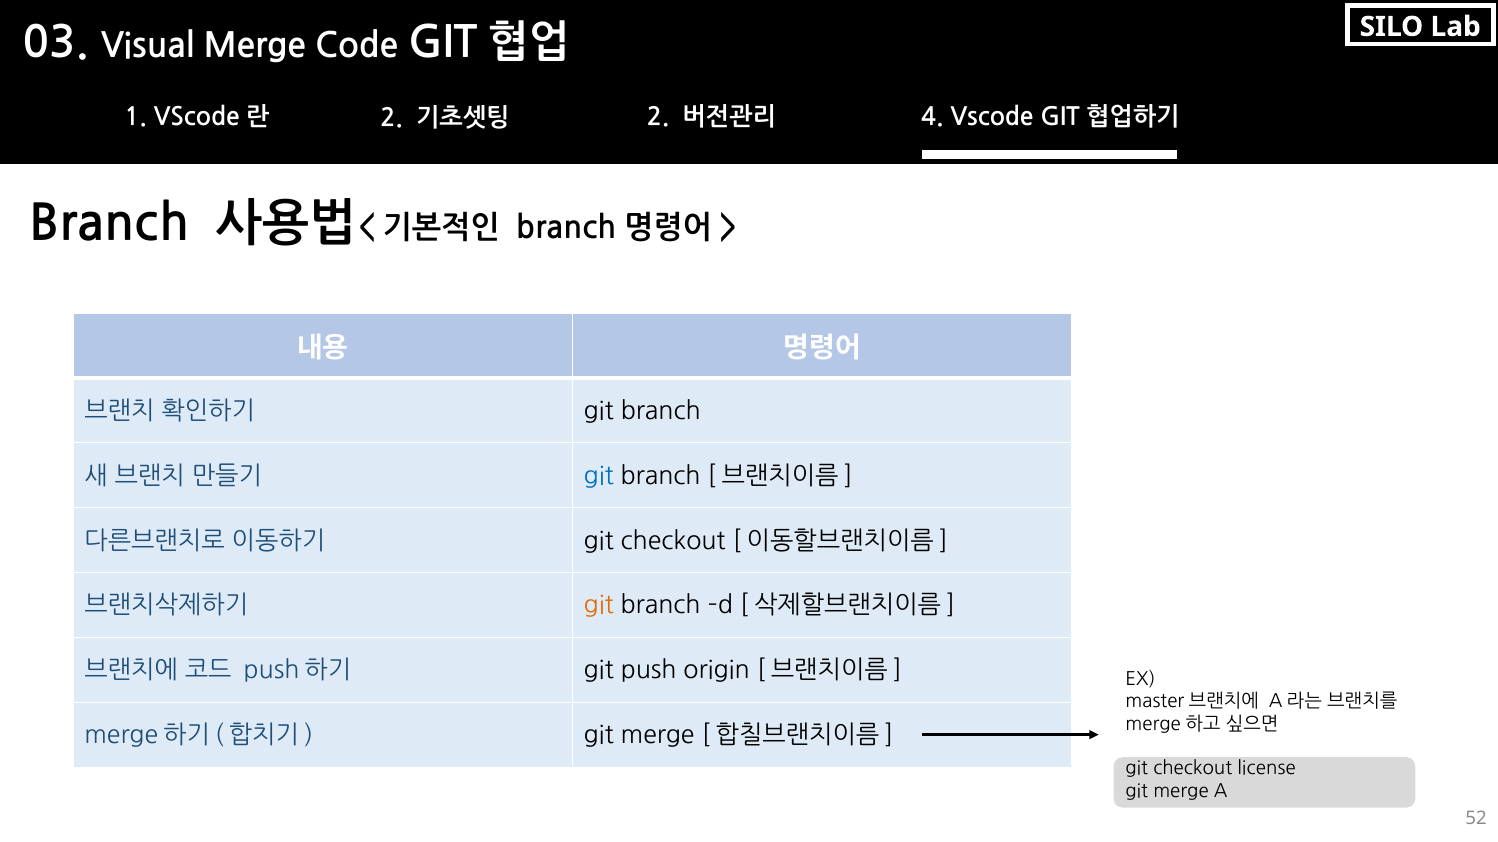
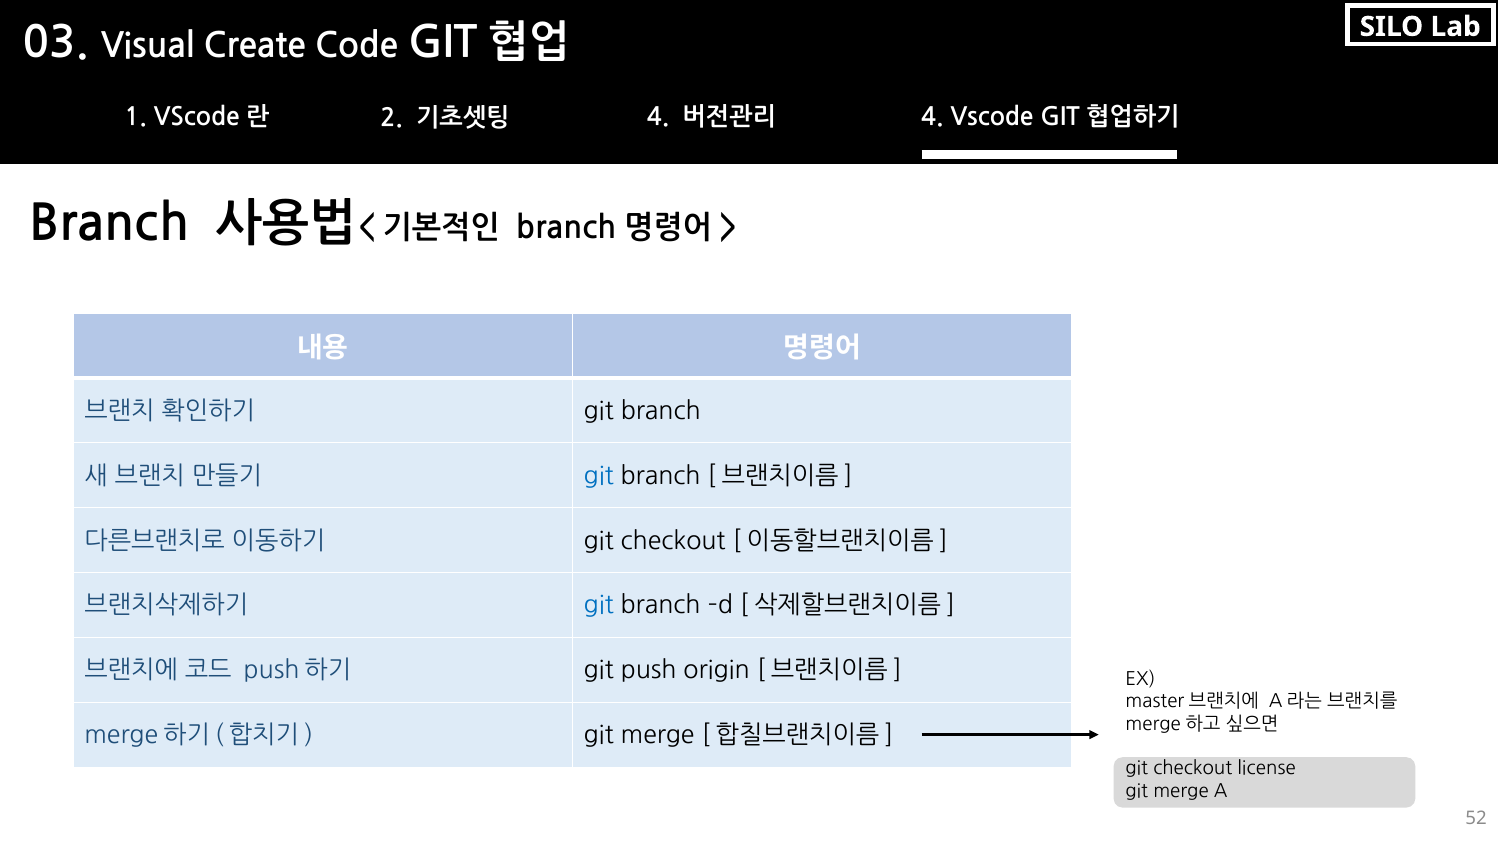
Visual Merge: Merge -> Create
2 at (658, 118): 2 -> 4
git at (599, 606) colour: orange -> blue
